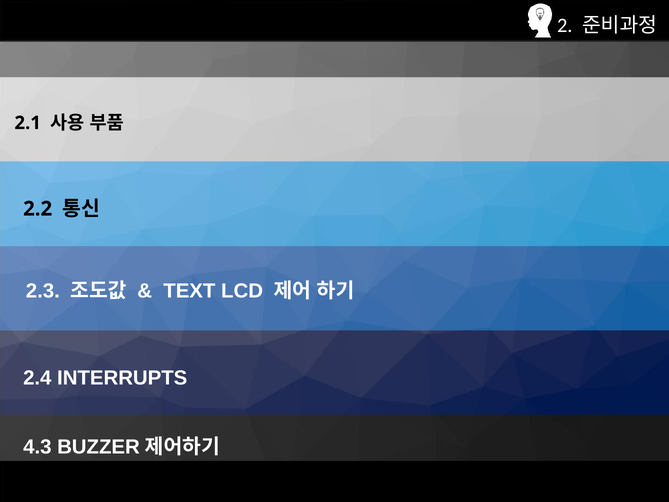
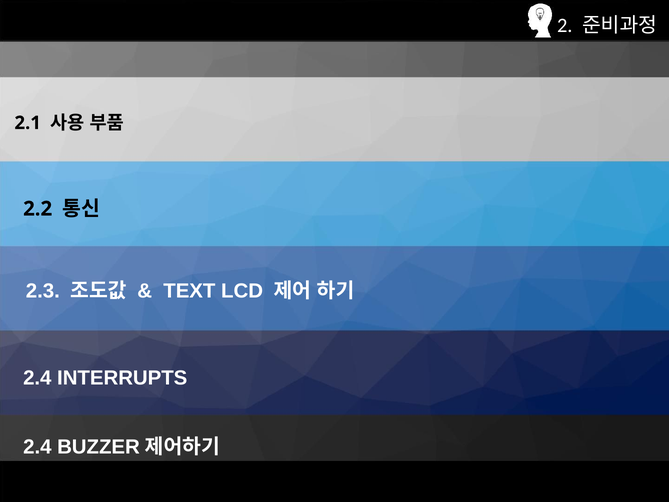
4.3 at (37, 447): 4.3 -> 2.4
